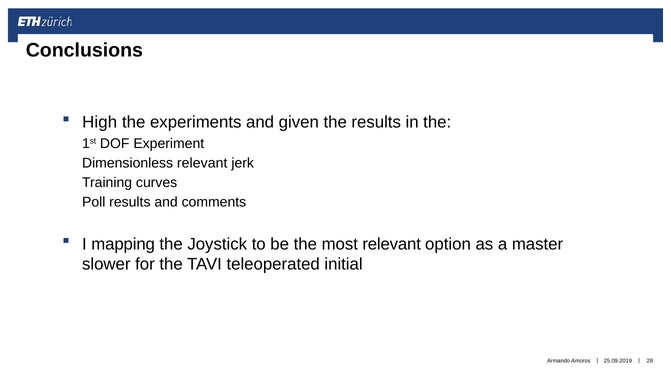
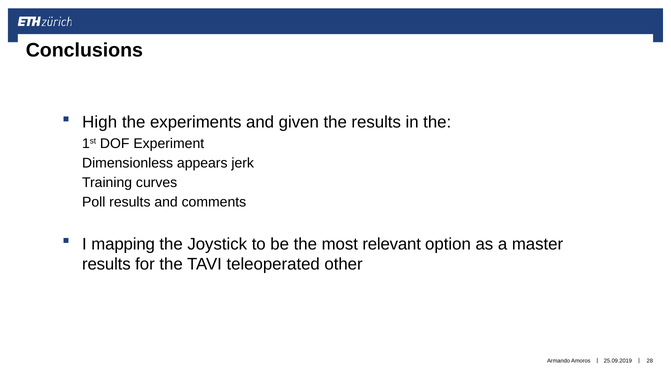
Dimensionless relevant: relevant -> appears
slower at (106, 264): slower -> results
initial: initial -> other
